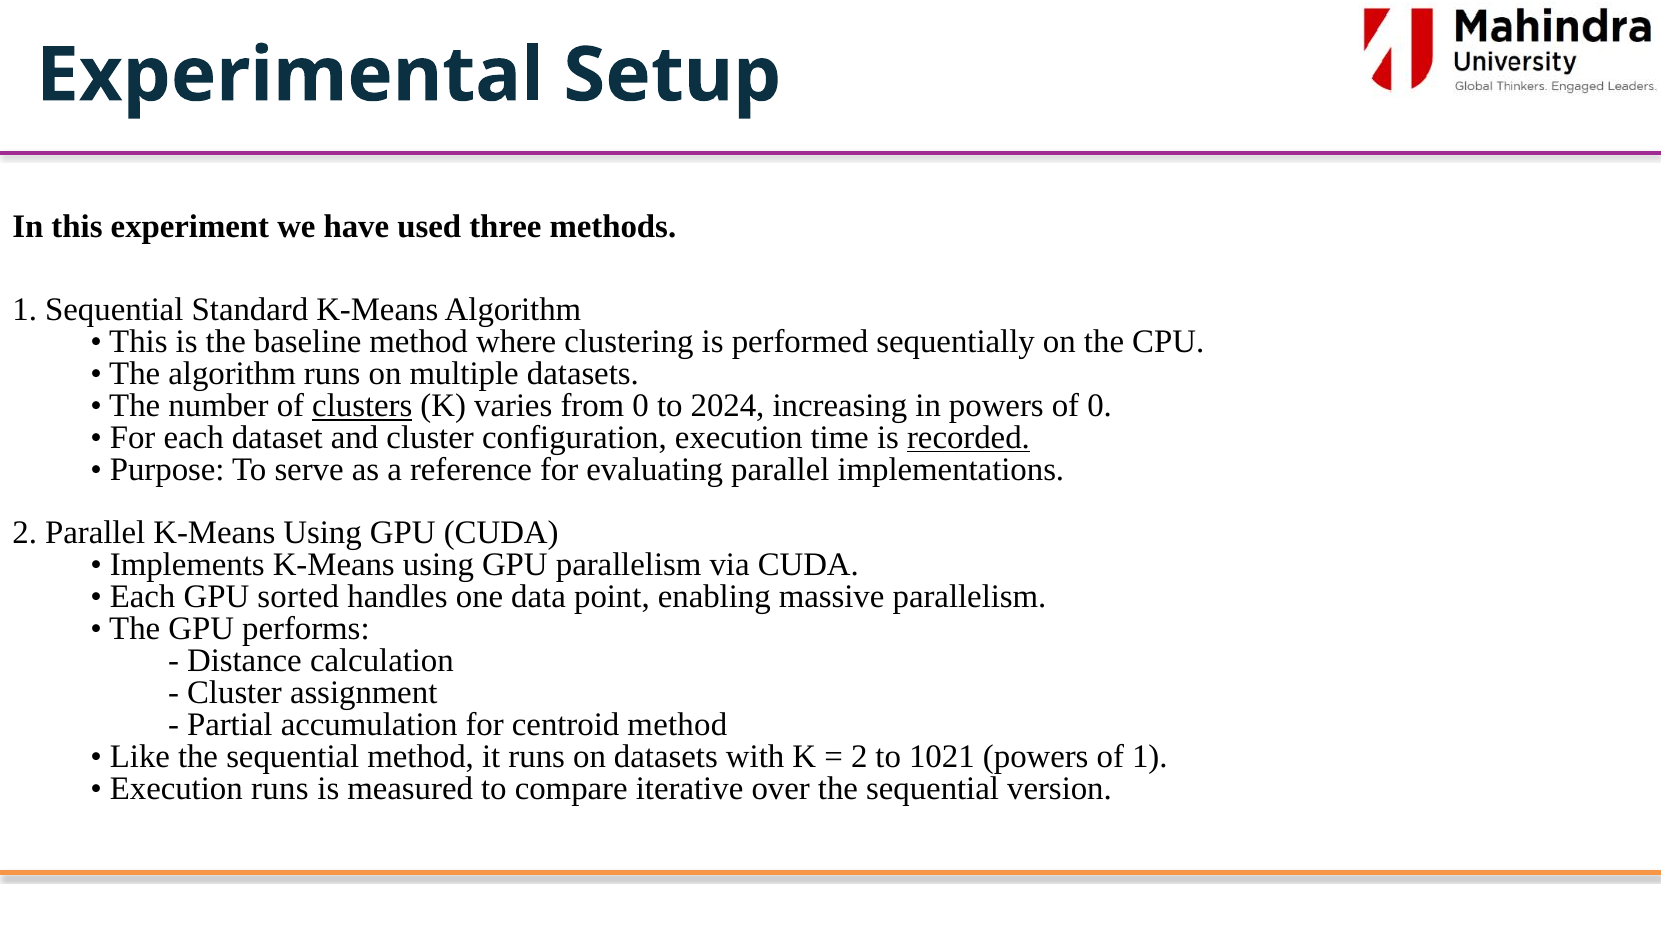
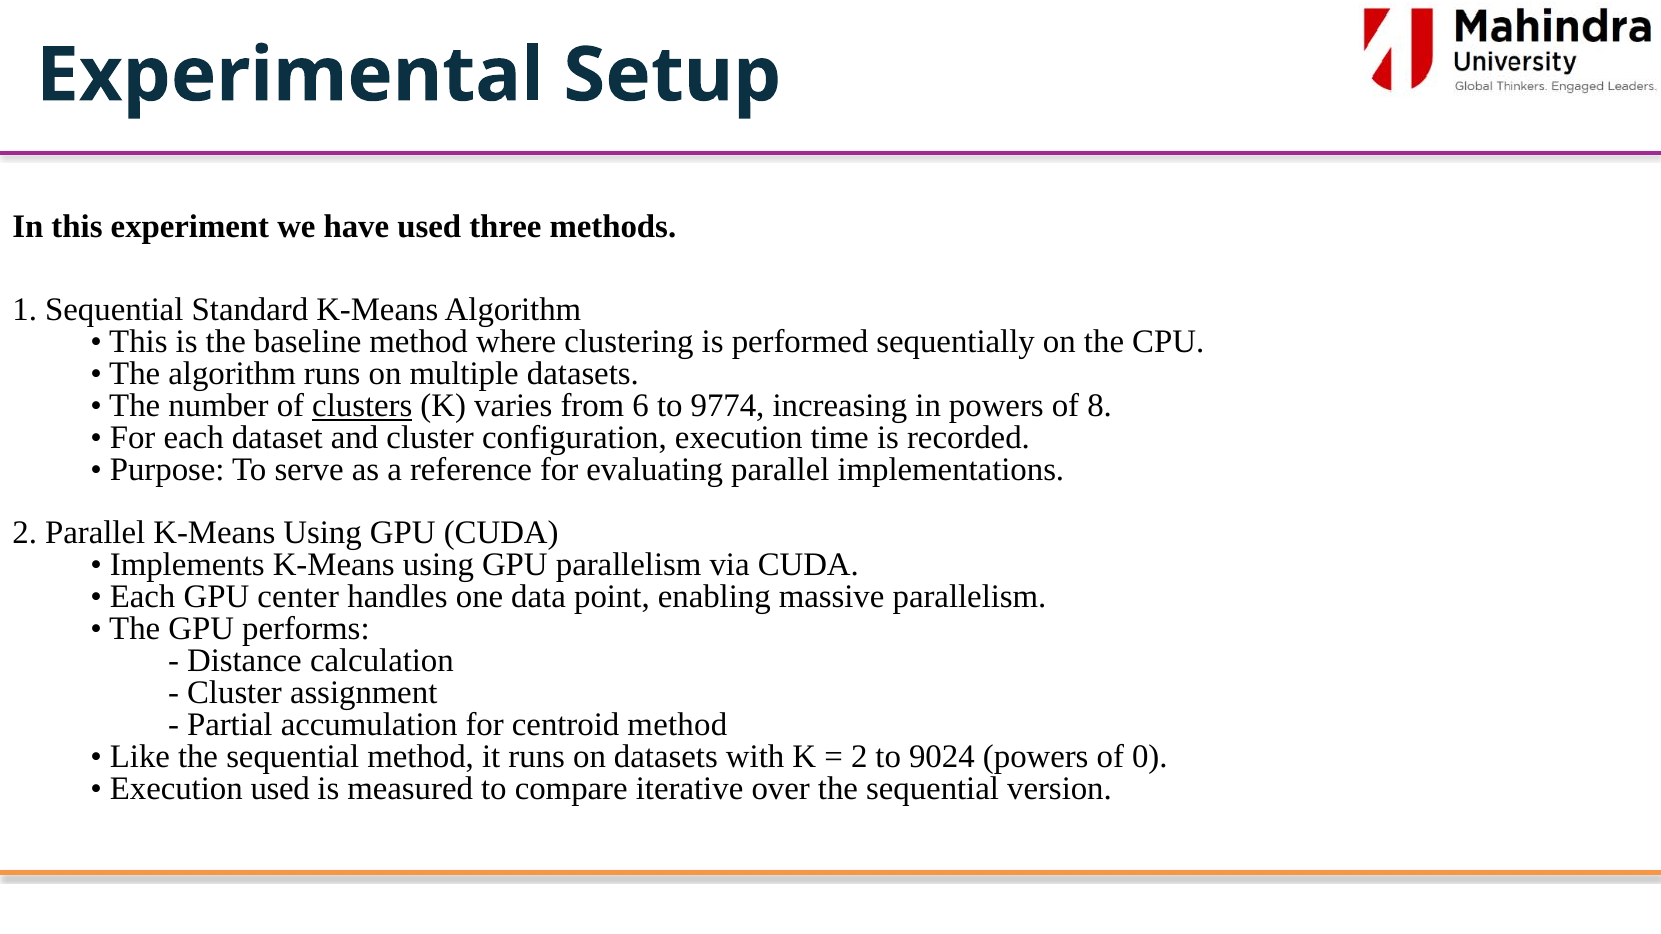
from 0: 0 -> 6
2024: 2024 -> 9774
of 0: 0 -> 8
recorded underline: present -> none
sorted: sorted -> center
1021: 1021 -> 9024
of 1: 1 -> 0
Execution runs: runs -> used
